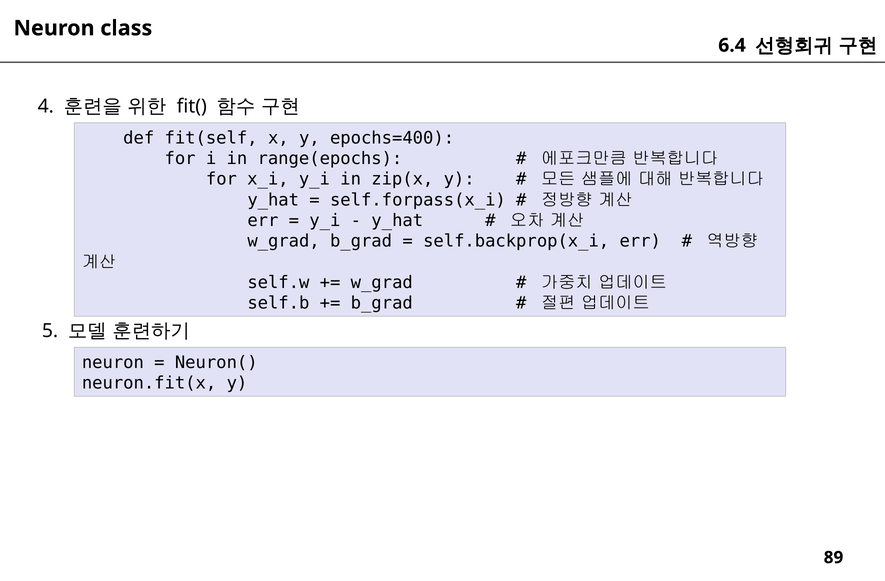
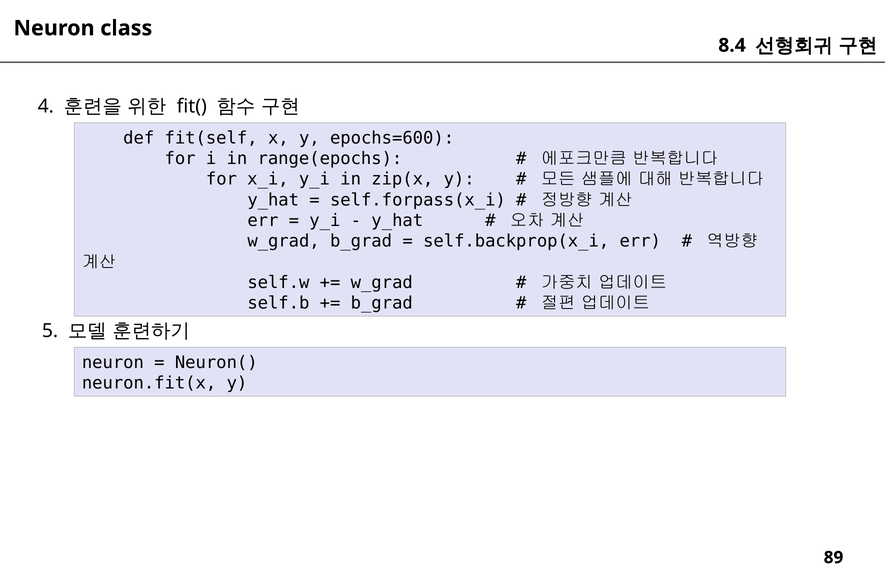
6.4: 6.4 -> 8.4
epochs=400: epochs=400 -> epochs=600
